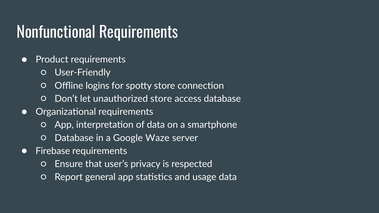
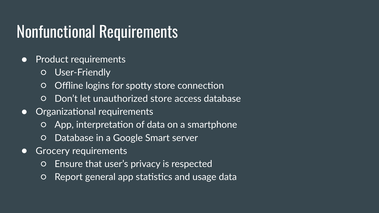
Waze: Waze -> Smart
Firebase: Firebase -> Grocery
